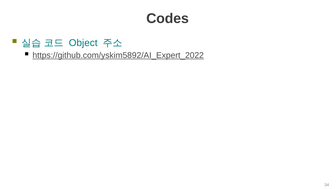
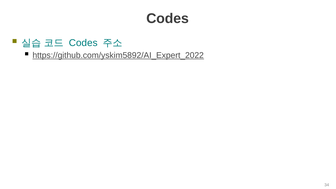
Object at (83, 43): Object -> Codes
